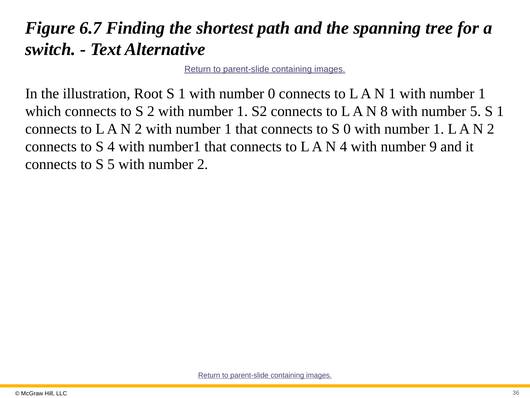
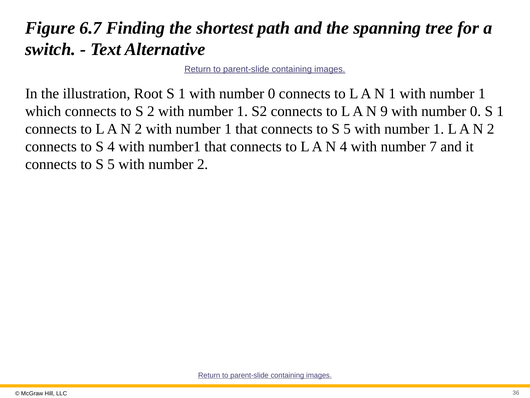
8: 8 -> 9
5 at (476, 111): 5 -> 0
0 at (347, 129): 0 -> 5
9: 9 -> 7
